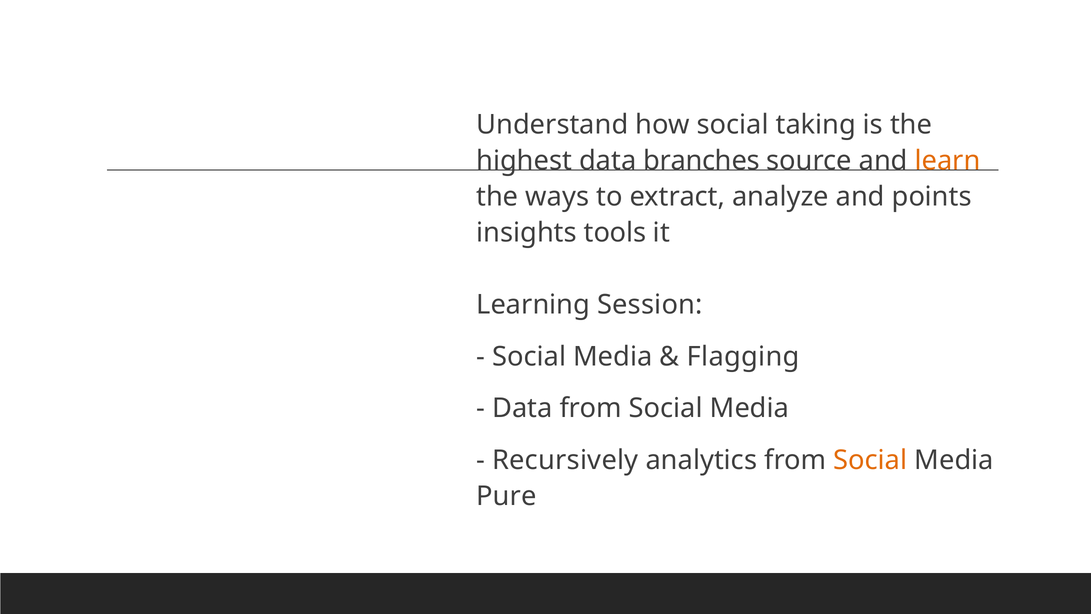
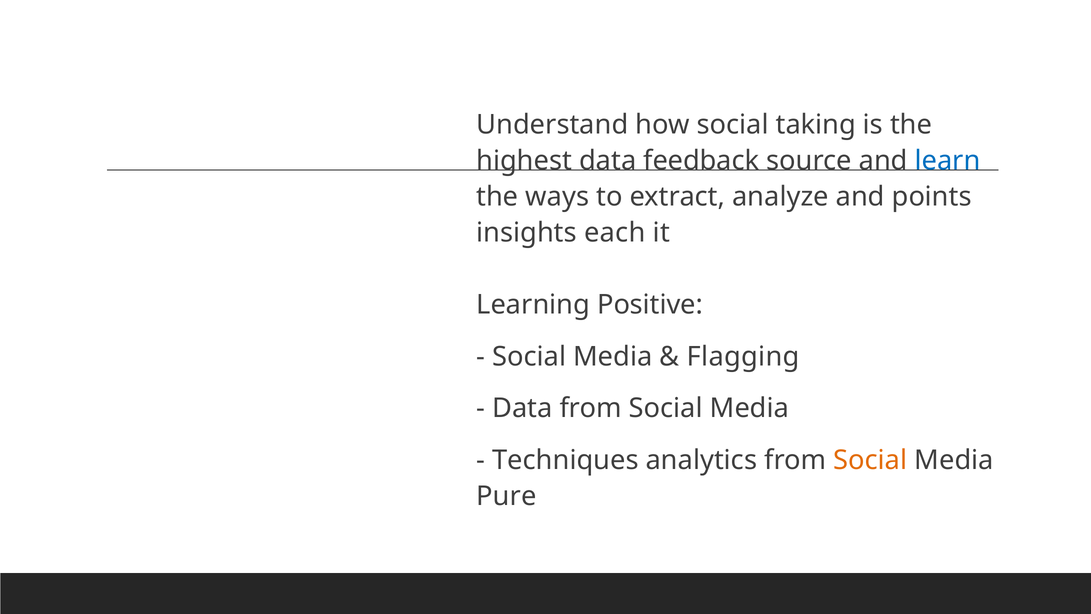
branches: branches -> feedback
learn colour: orange -> blue
tools: tools -> each
Learning Session: Session -> Positive
Recursively: Recursively -> Techniques
